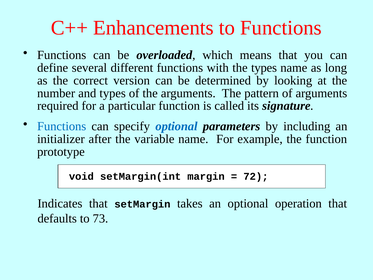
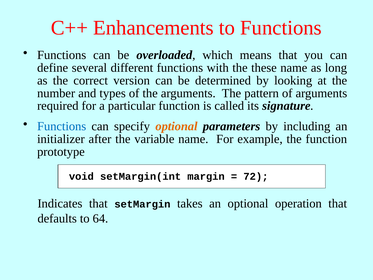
the types: types -> these
optional at (176, 126) colour: blue -> orange
73: 73 -> 64
